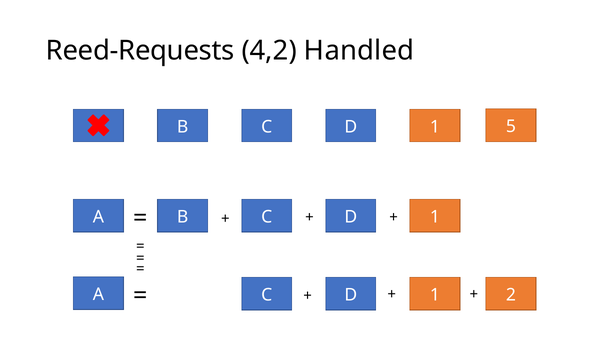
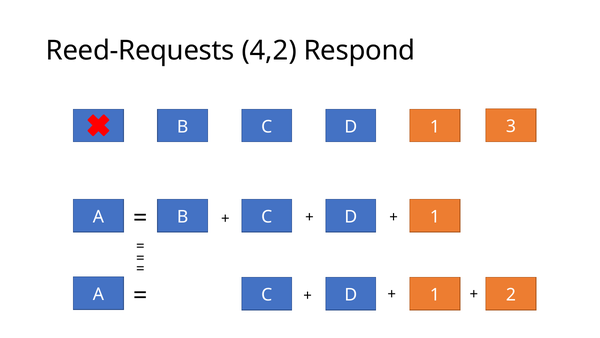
Handled: Handled -> Respond
5: 5 -> 3
